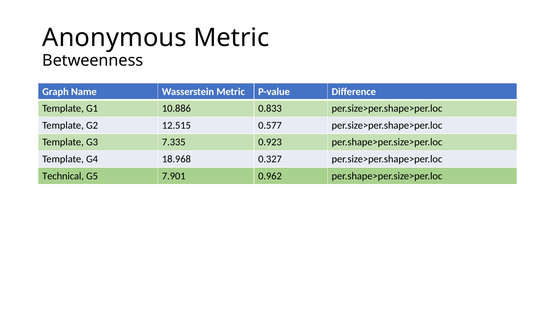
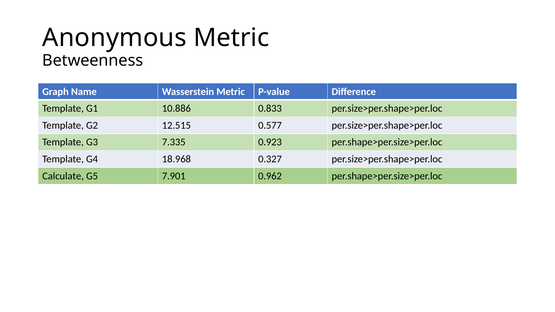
Technical: Technical -> Calculate
